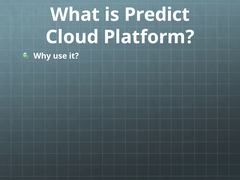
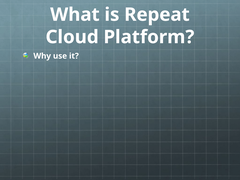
Predict: Predict -> Repeat
